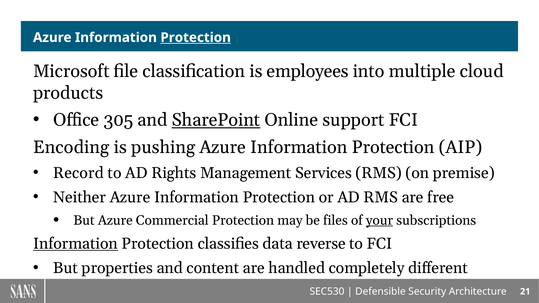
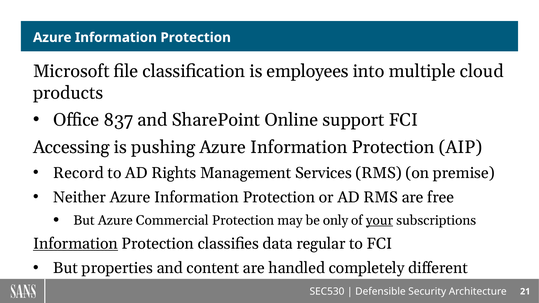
Protection at (196, 38) underline: present -> none
305: 305 -> 837
SharePoint underline: present -> none
Encoding: Encoding -> Accessing
files: files -> only
reverse: reverse -> regular
